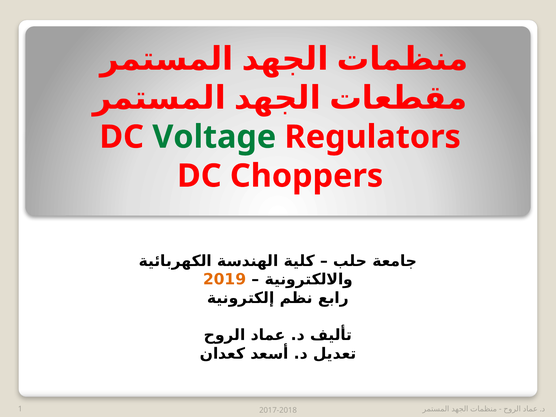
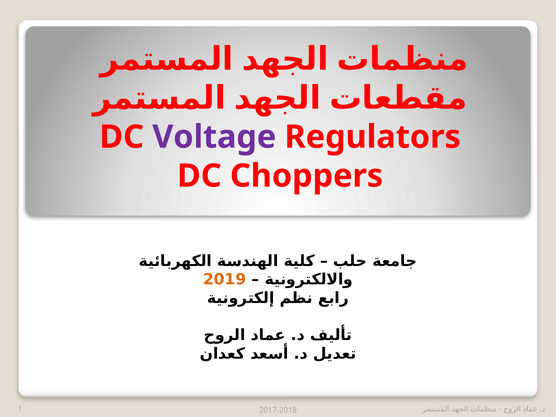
Voltage colour: green -> purple
